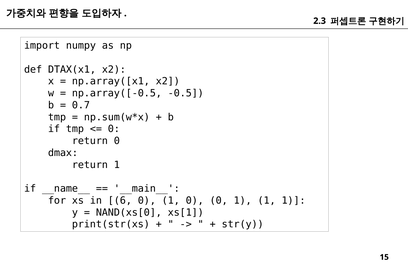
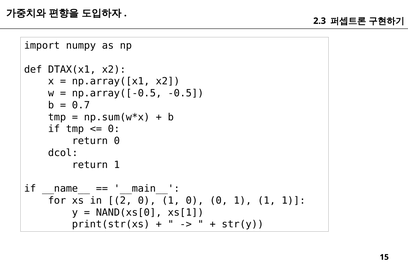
dmax: dmax -> dcol
6: 6 -> 2
